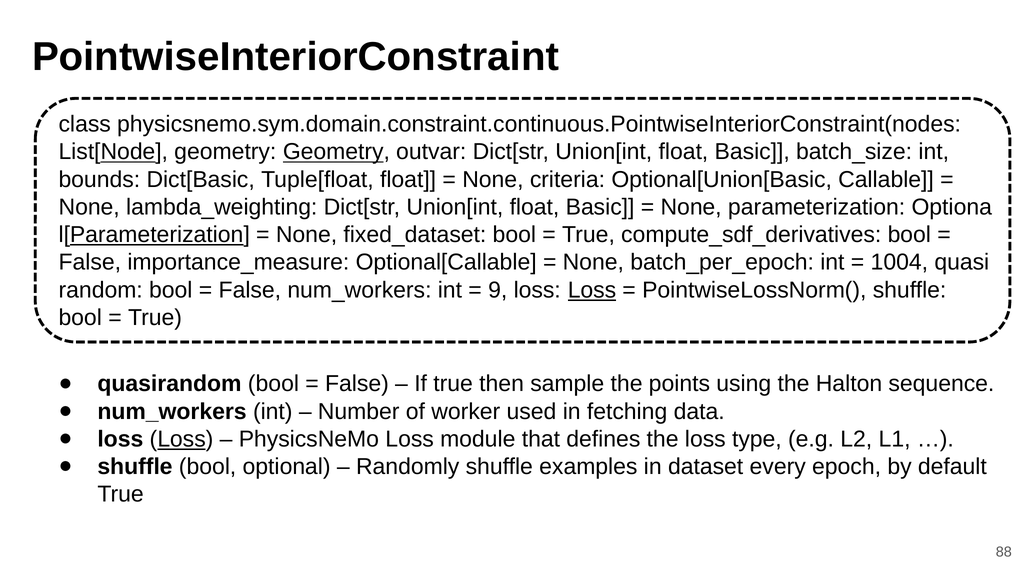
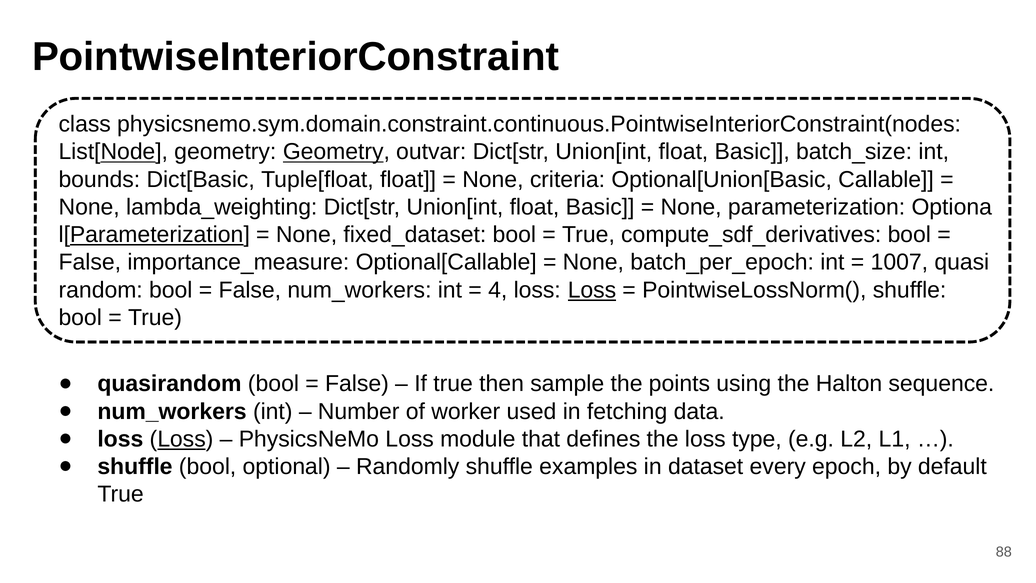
1004: 1004 -> 1007
9: 9 -> 4
